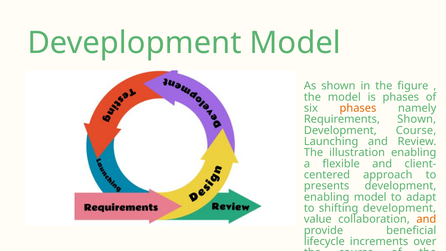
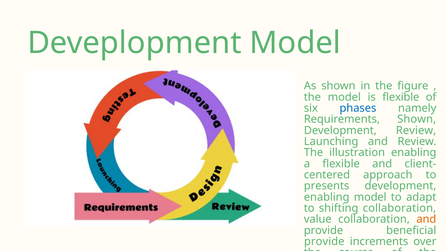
is phases: phases -> flexible
phases at (358, 108) colour: orange -> blue
Development Course: Course -> Review
shifting development: development -> collaboration
lifecycle at (324, 241): lifecycle -> provide
